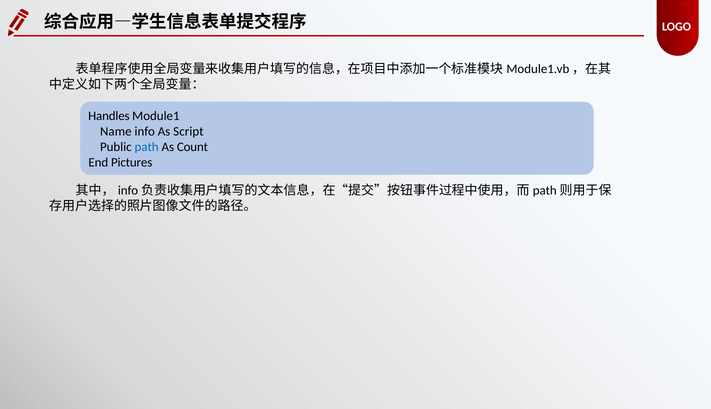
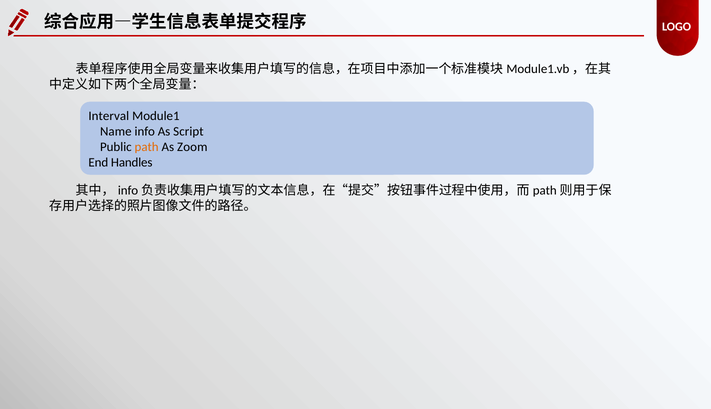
Handles: Handles -> Interval
path colour: blue -> orange
Count: Count -> Zoom
Pictures: Pictures -> Handles
